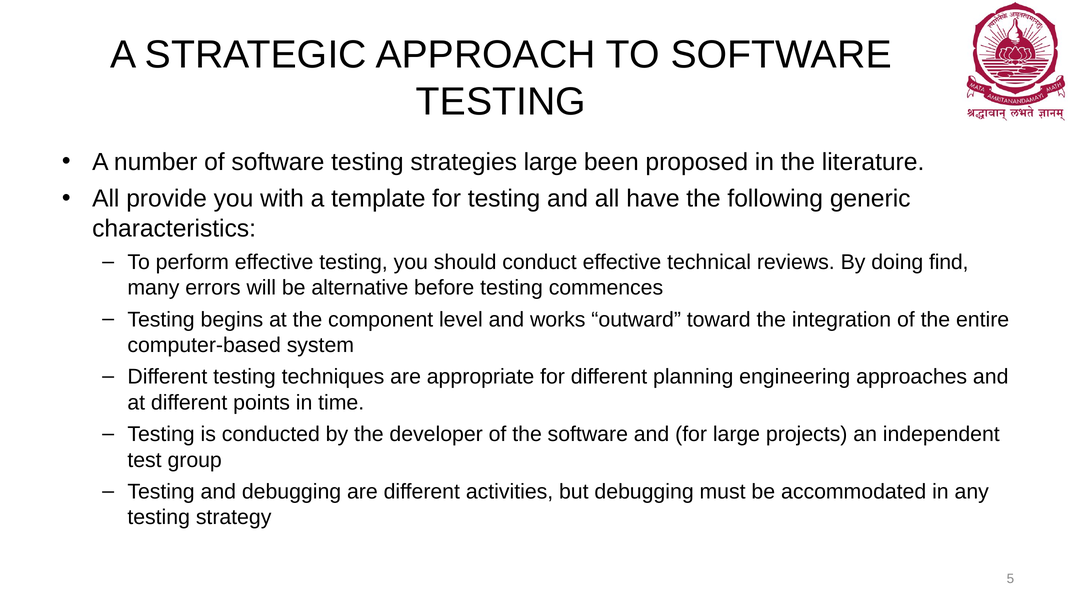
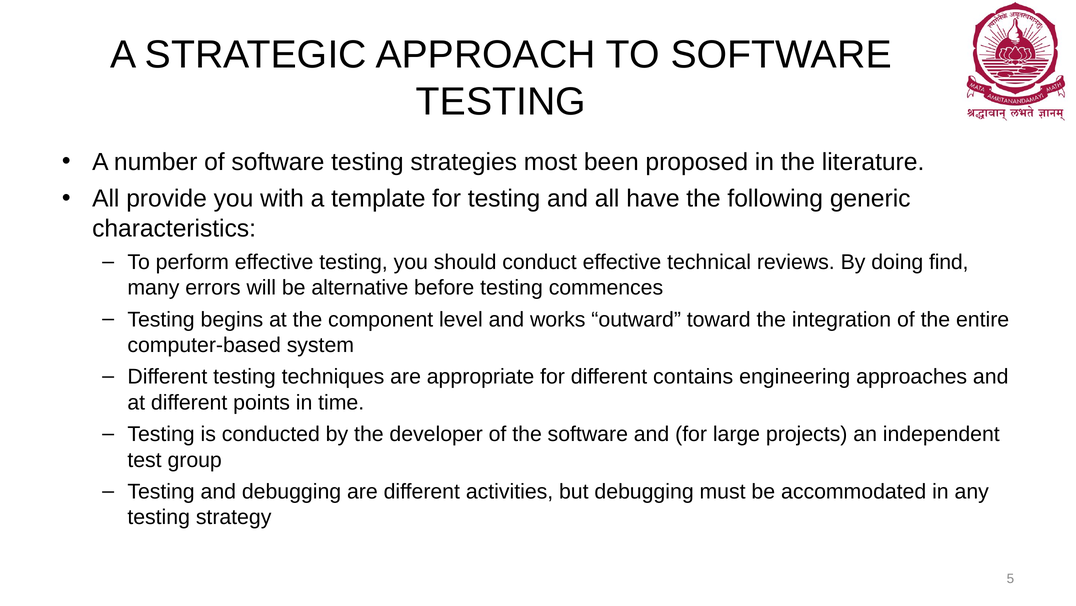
strategies large: large -> most
planning: planning -> contains
